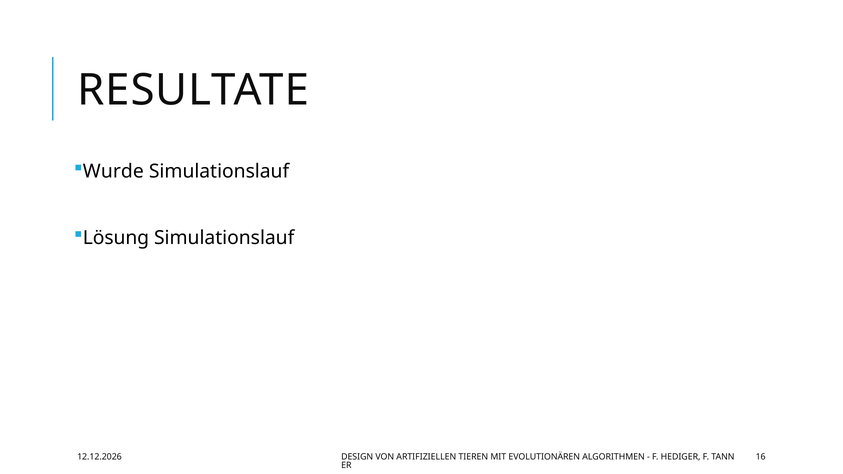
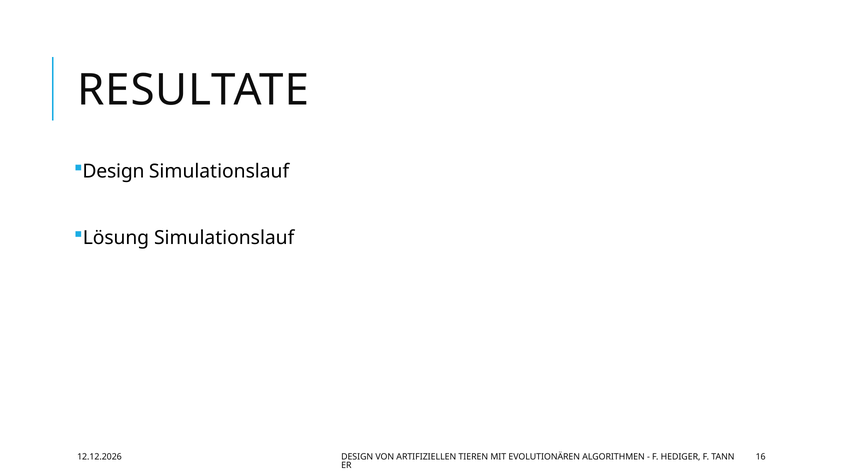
Wurde at (113, 172): Wurde -> Design
